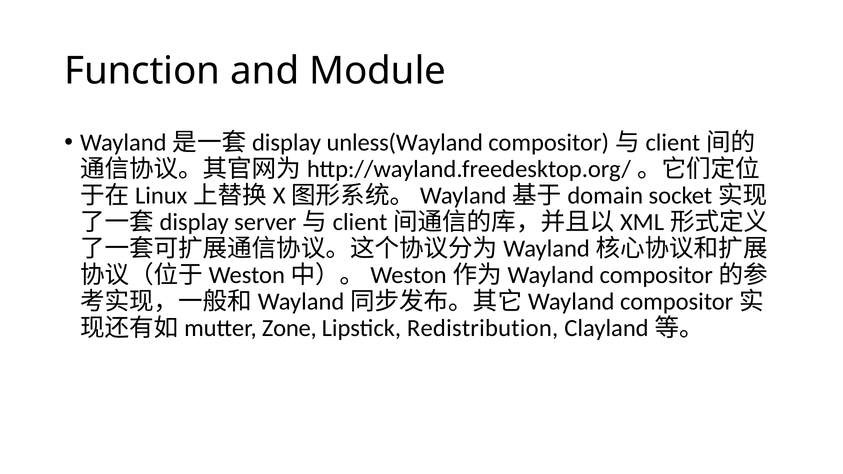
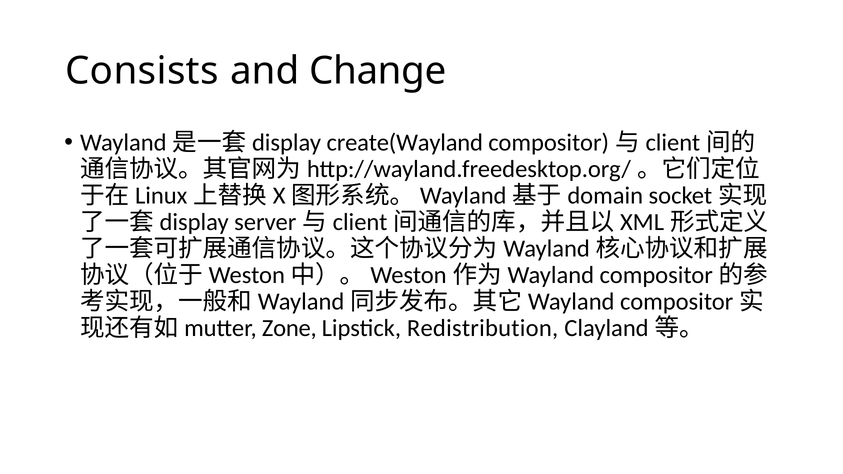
Function: Function -> Consists
Module: Module -> Change
unless(Wayland: unless(Wayland -> create(Wayland
